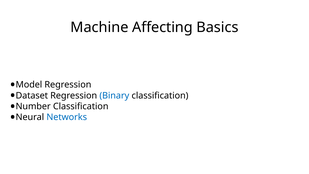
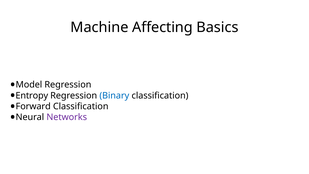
Dataset: Dataset -> Entropy
Number: Number -> Forward
Networks colour: blue -> purple
